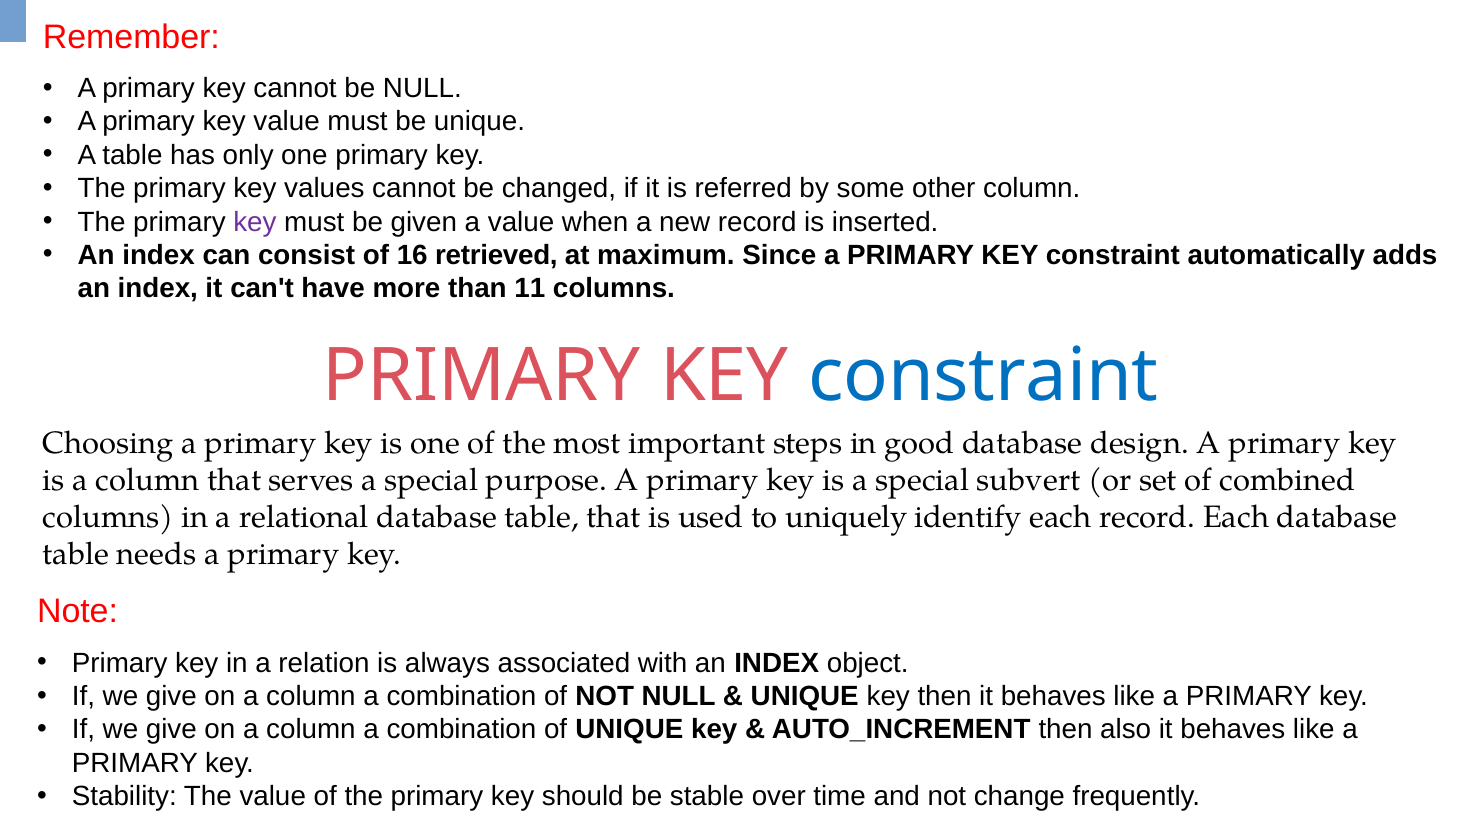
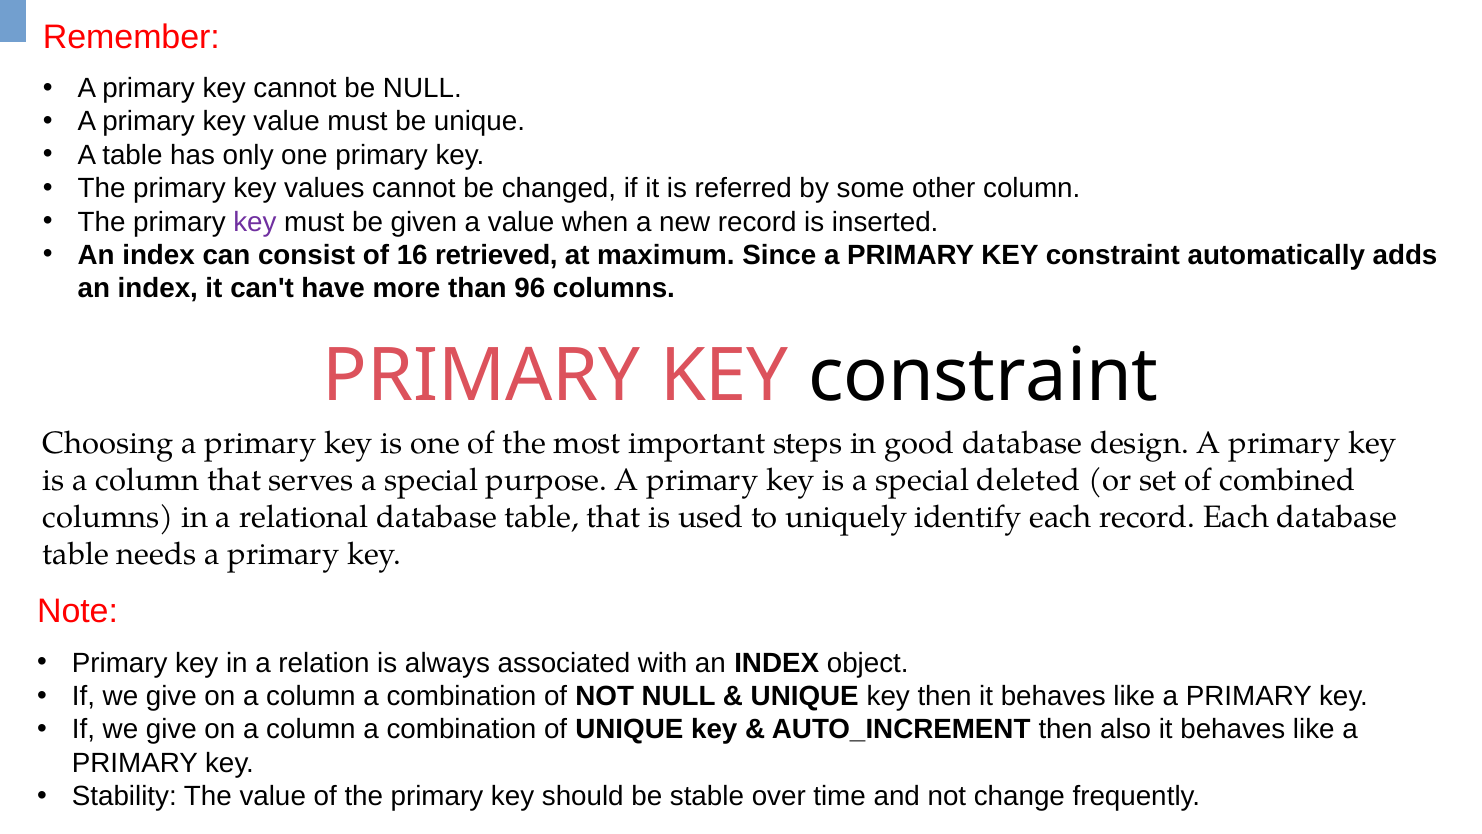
11: 11 -> 96
constraint at (983, 376) colour: blue -> black
subvert: subvert -> deleted
